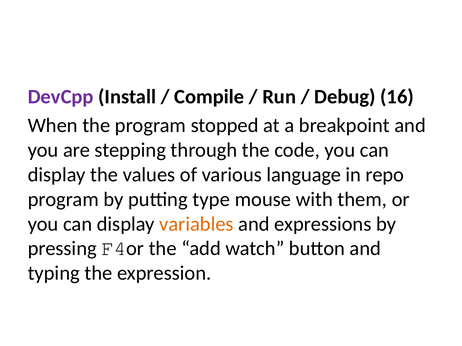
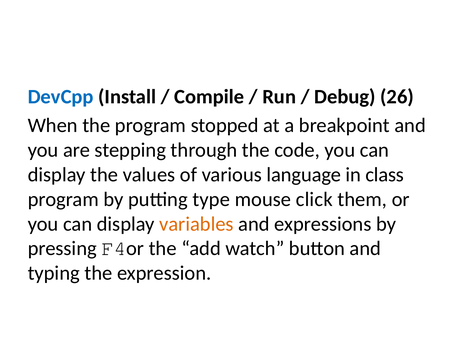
DevCpp colour: purple -> blue
16: 16 -> 26
repo: repo -> class
with: with -> click
